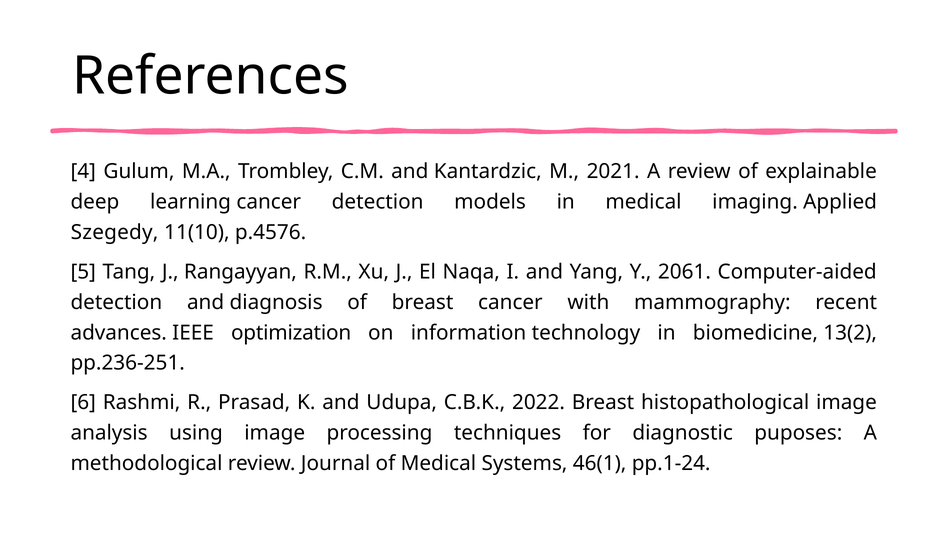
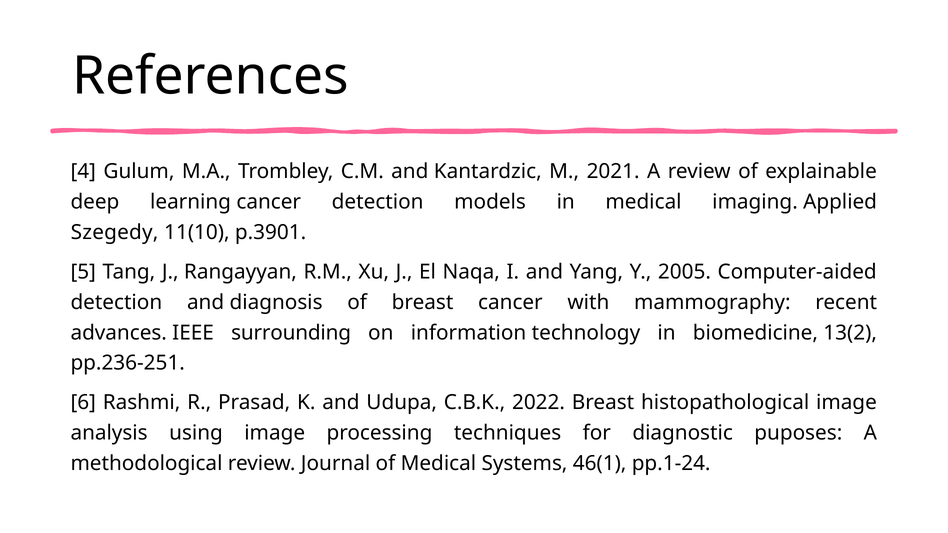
p.4576: p.4576 -> p.3901
2061: 2061 -> 2005
optimization: optimization -> surrounding
